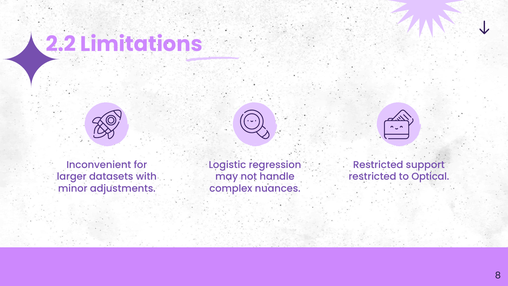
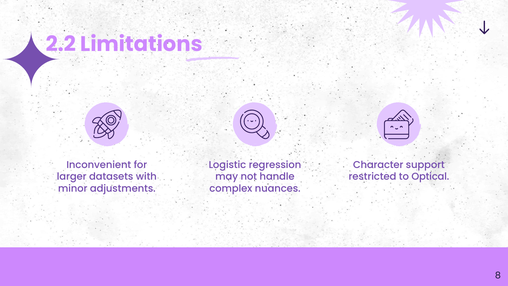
Restricted at (378, 165): Restricted -> Character
